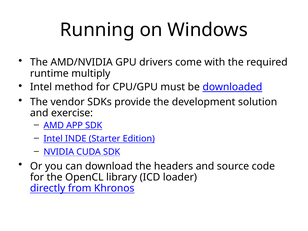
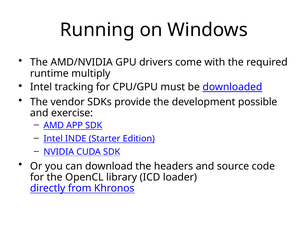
method: method -> tracking
solution: solution -> possible
